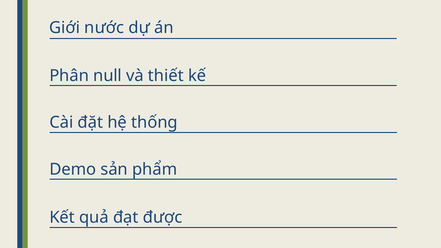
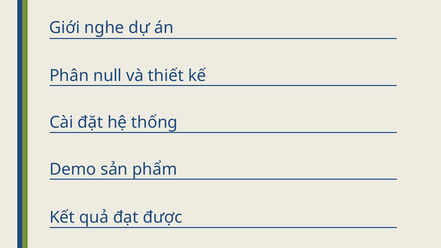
nước: nước -> nghe
